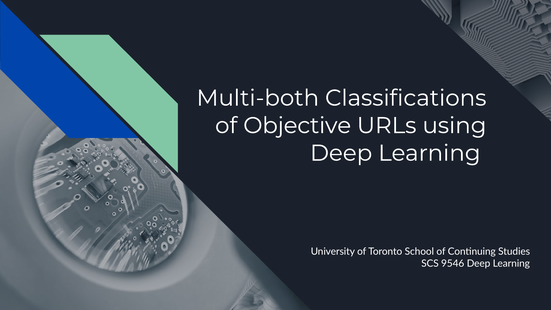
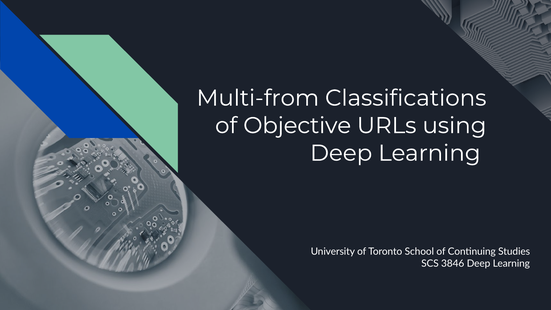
Multi-both: Multi-both -> Multi-from
9546: 9546 -> 3846
